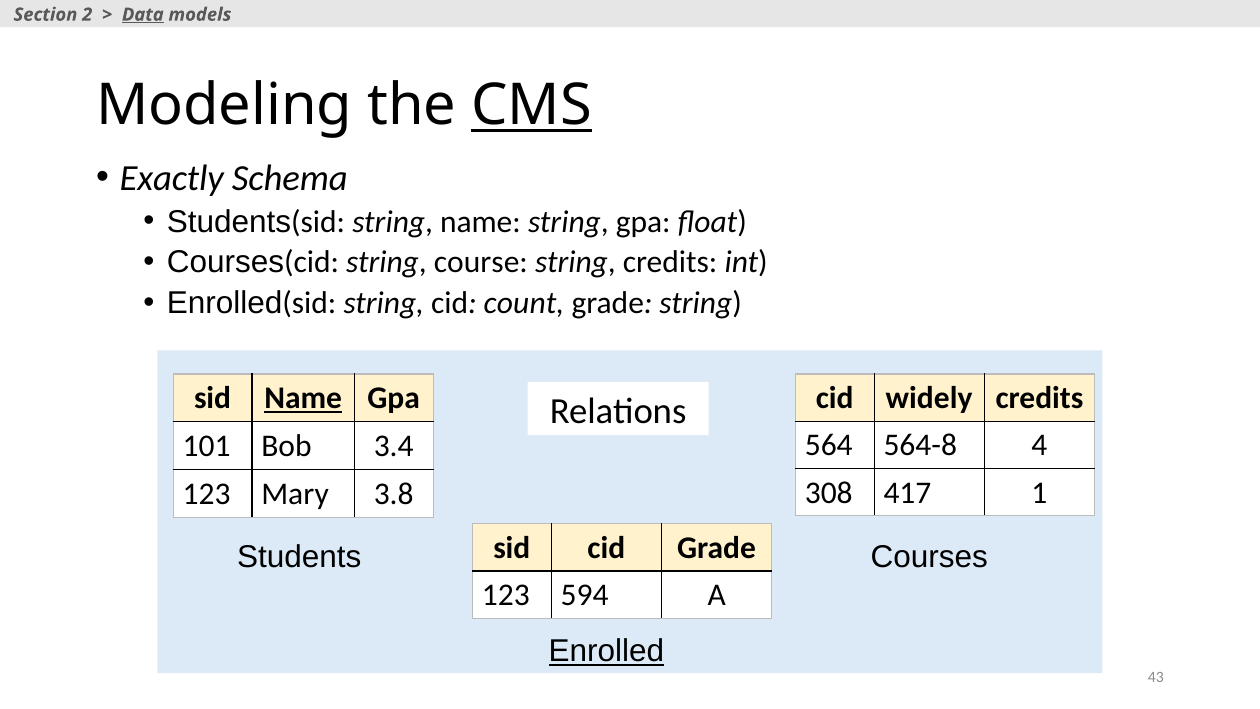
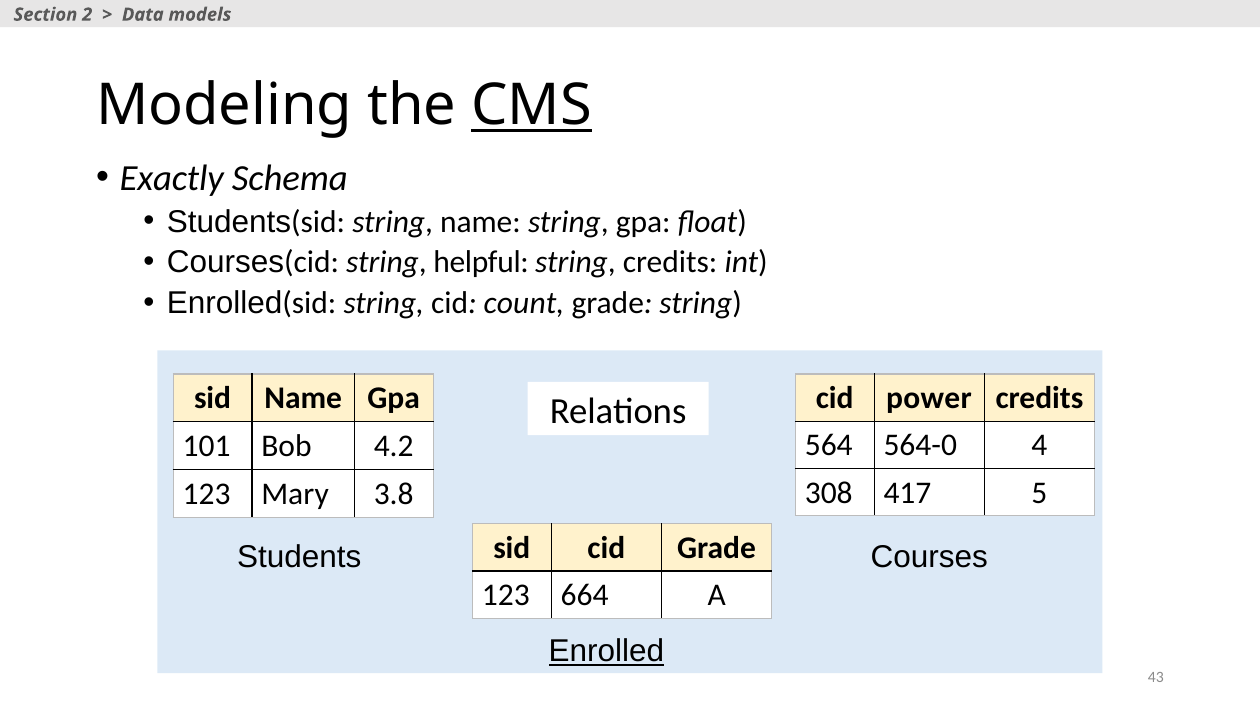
Data underline: present -> none
course: course -> helpful
Name at (303, 398) underline: present -> none
widely: widely -> power
564-8: 564-8 -> 564-0
3.4: 3.4 -> 4.2
1: 1 -> 5
594: 594 -> 664
